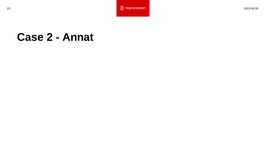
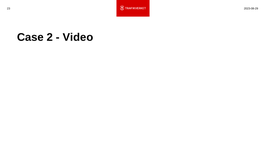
Annat: Annat -> Video
